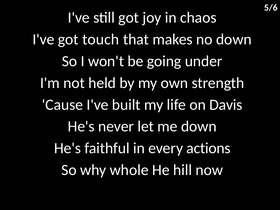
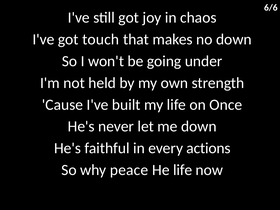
5/6: 5/6 -> 6/6
Davis: Davis -> Once
whole: whole -> peace
He hill: hill -> life
